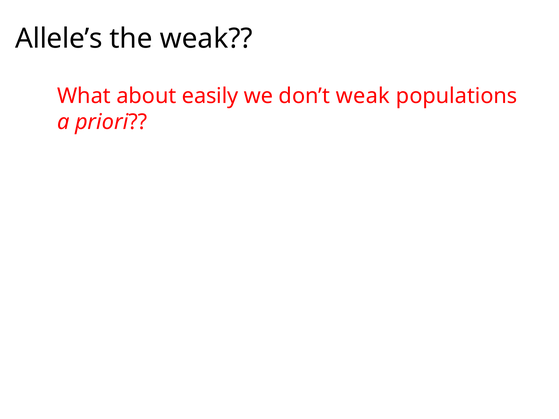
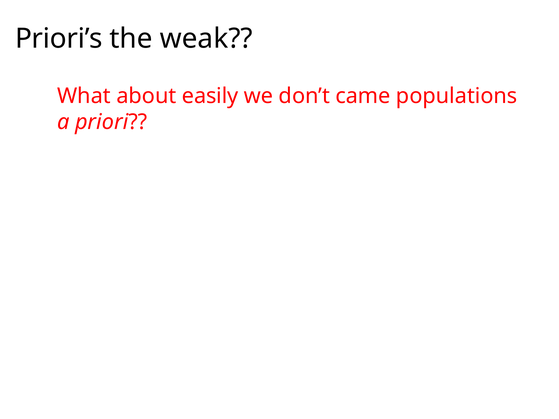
Allele’s: Allele’s -> Priori’s
don’t weak: weak -> came
